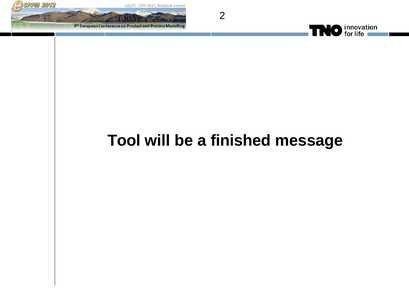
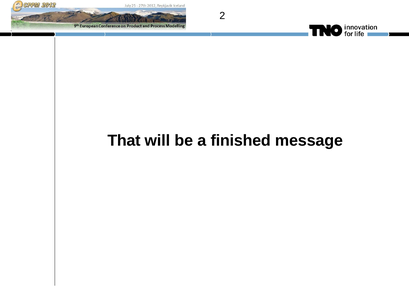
Tool: Tool -> That
